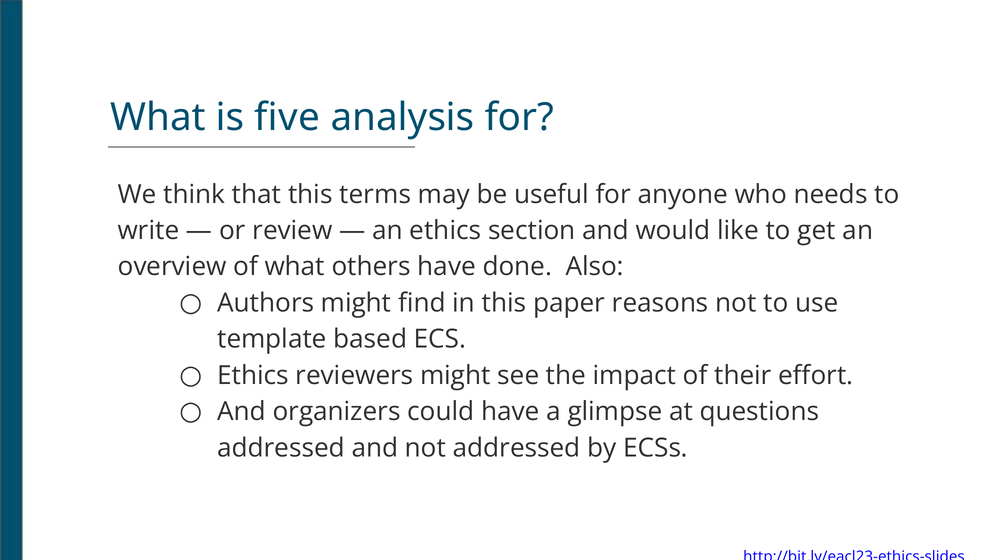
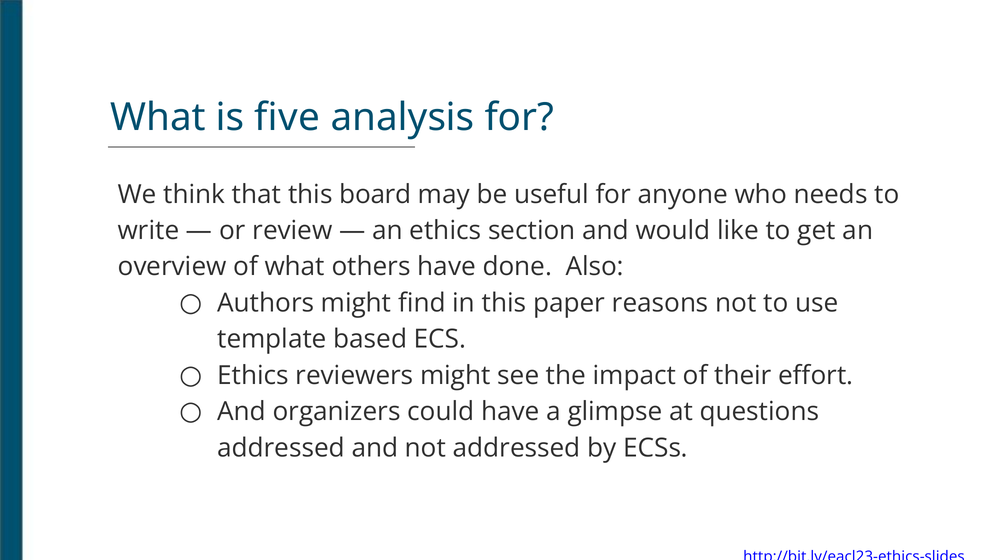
terms: terms -> board
